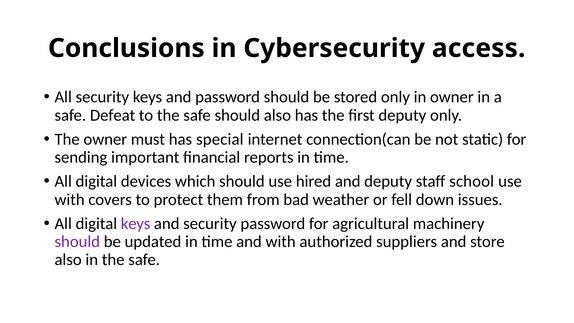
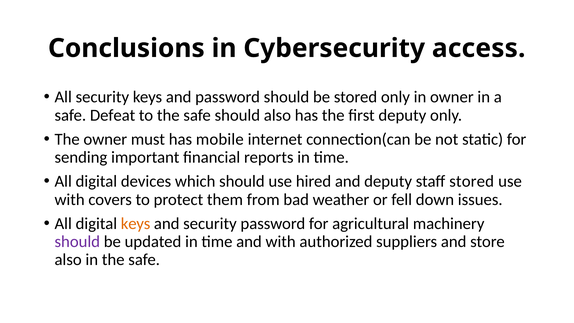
special: special -> mobile
staff school: school -> stored
keys at (136, 224) colour: purple -> orange
